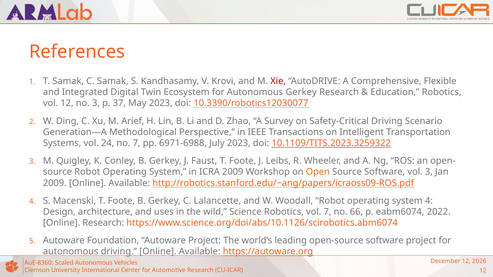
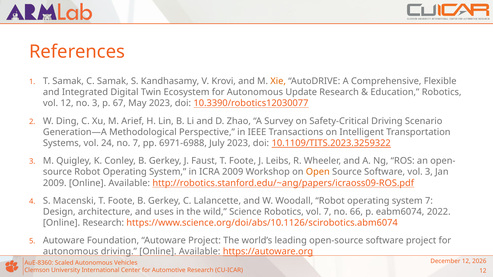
Xie colour: red -> orange
Autonomous Gerkey: Gerkey -> Update
37: 37 -> 67
system 4: 4 -> 7
